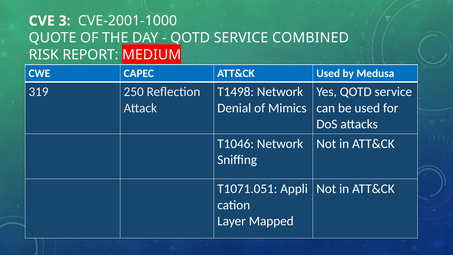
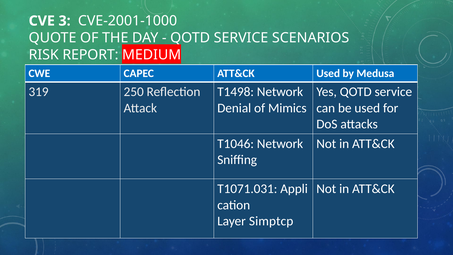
COMBINED: COMBINED -> SCENARIOS
T1071.051: T1071.051 -> T1071.031
Mapped: Mapped -> Simptcp
